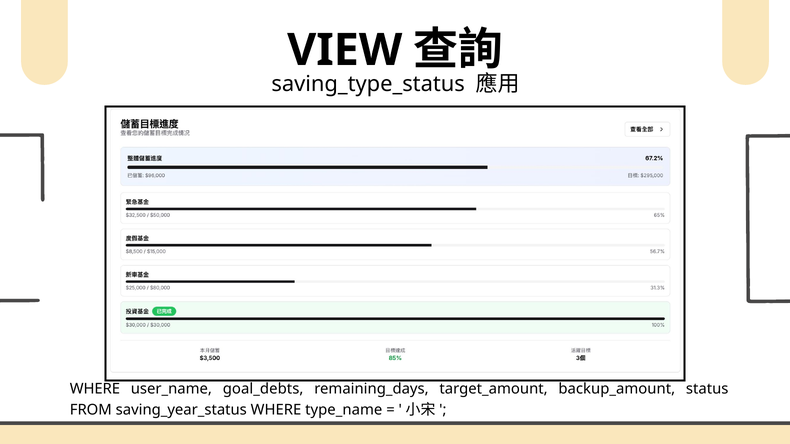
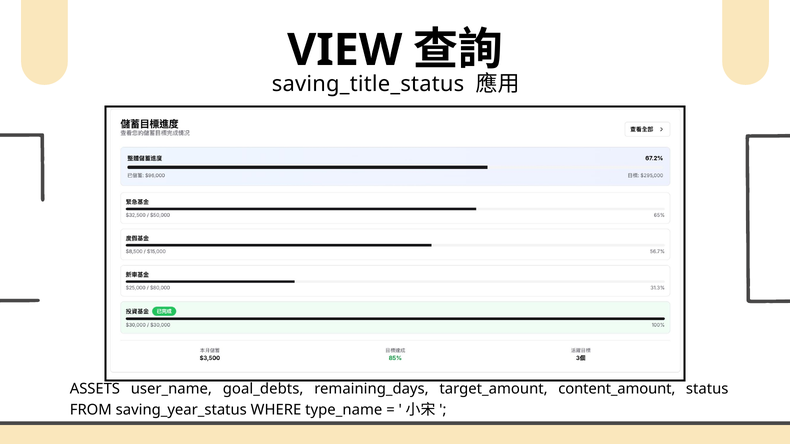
saving_type_status: saving_type_status -> saving_title_status
WHERE at (95, 389): WHERE -> ASSETS
backup_amount: backup_amount -> content_amount
